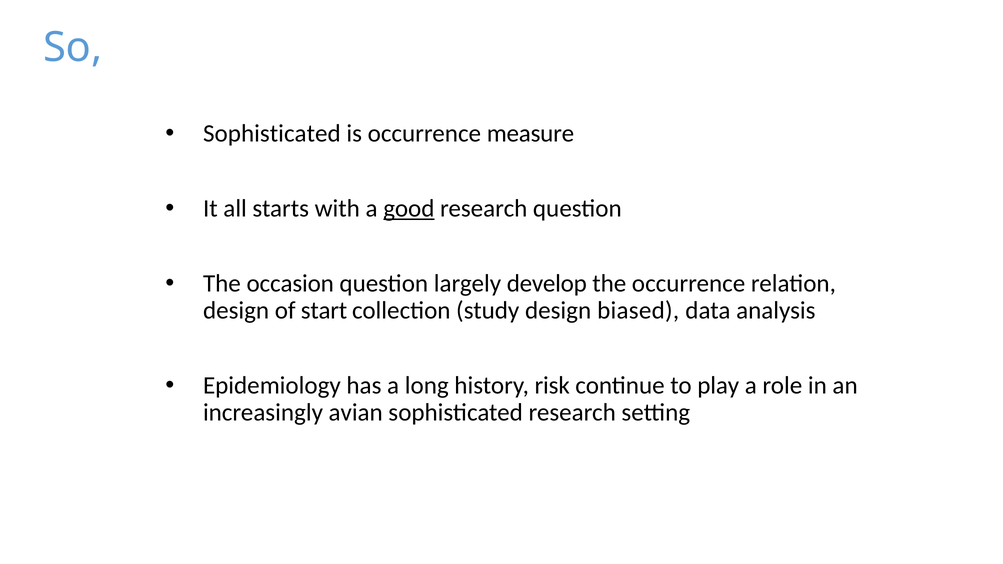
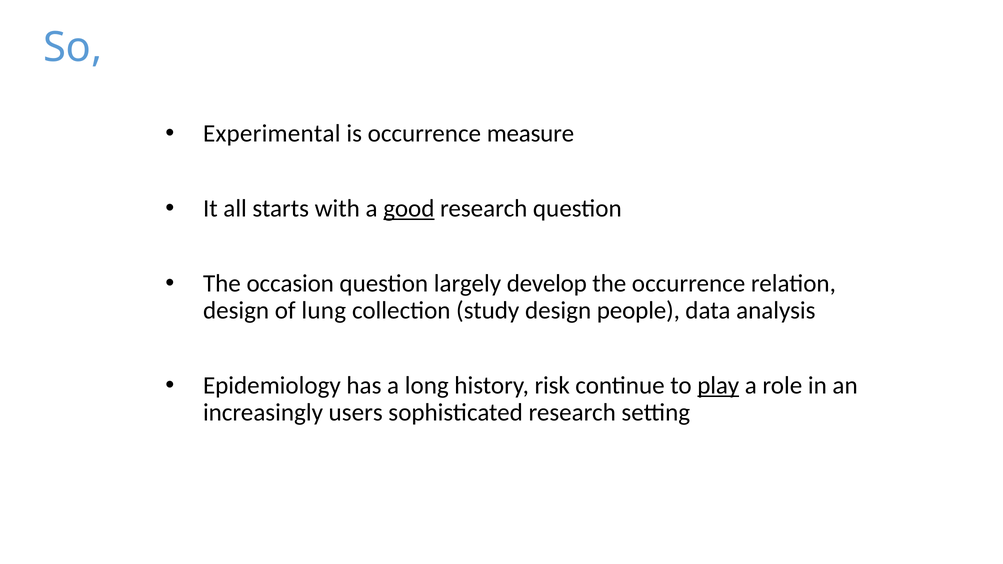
Sophisticated at (272, 133): Sophisticated -> Experimental
start: start -> lung
biased: biased -> people
play underline: none -> present
avian: avian -> users
